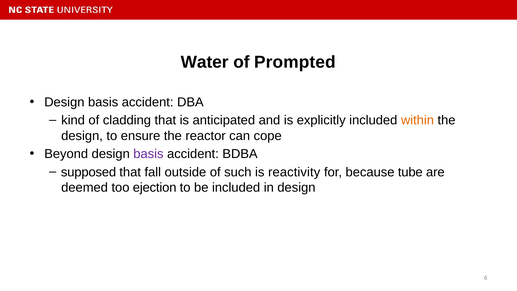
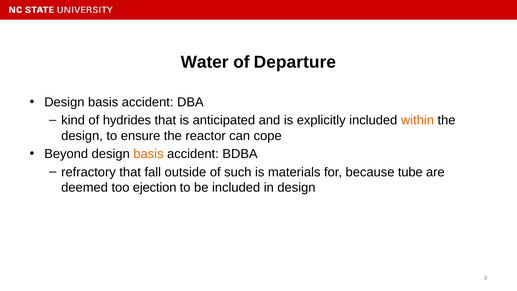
Prompted: Prompted -> Departure
cladding: cladding -> hydrides
basis at (148, 154) colour: purple -> orange
supposed: supposed -> refractory
reactivity: reactivity -> materials
